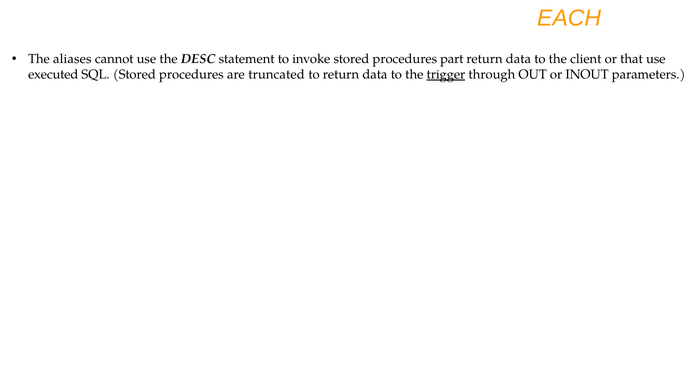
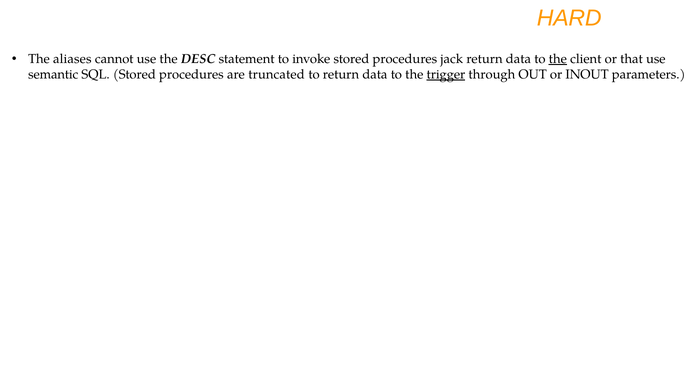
EACH: EACH -> HARD
part: part -> jack
the at (558, 59) underline: none -> present
executed: executed -> semantic
